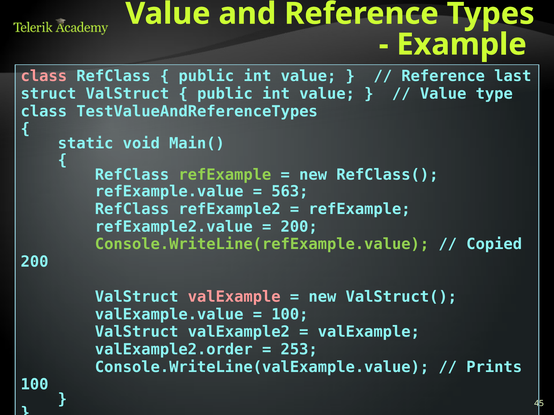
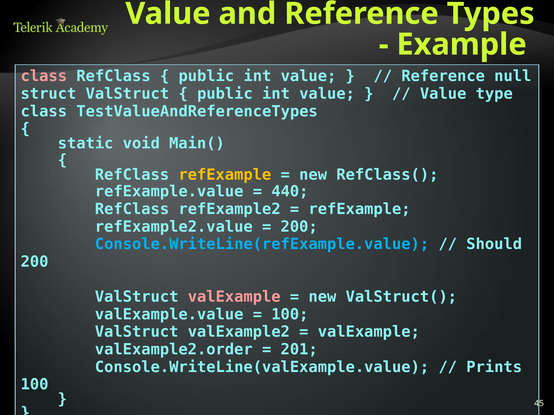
last: last -> null
refExample at (225, 175) colour: light green -> yellow
563: 563 -> 440
Console.WriteLine(refExample.value colour: light green -> light blue
Copied: Copied -> Should
253: 253 -> 201
